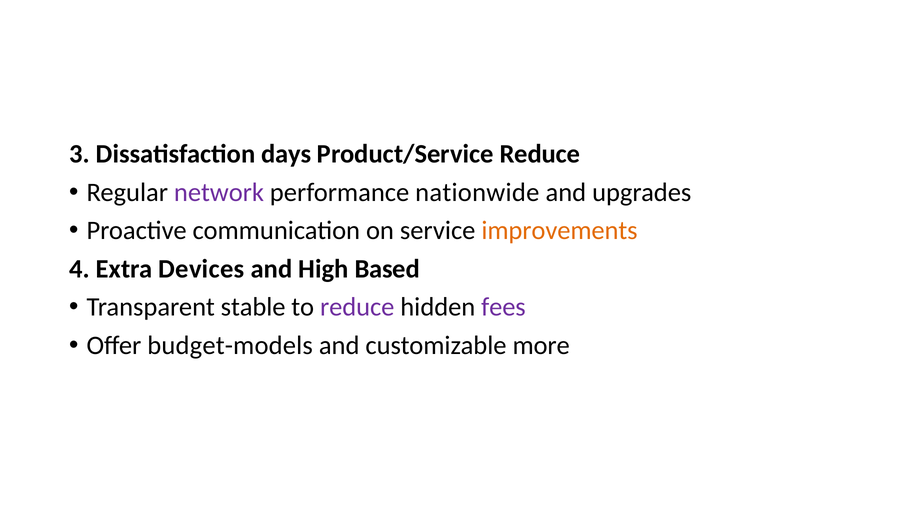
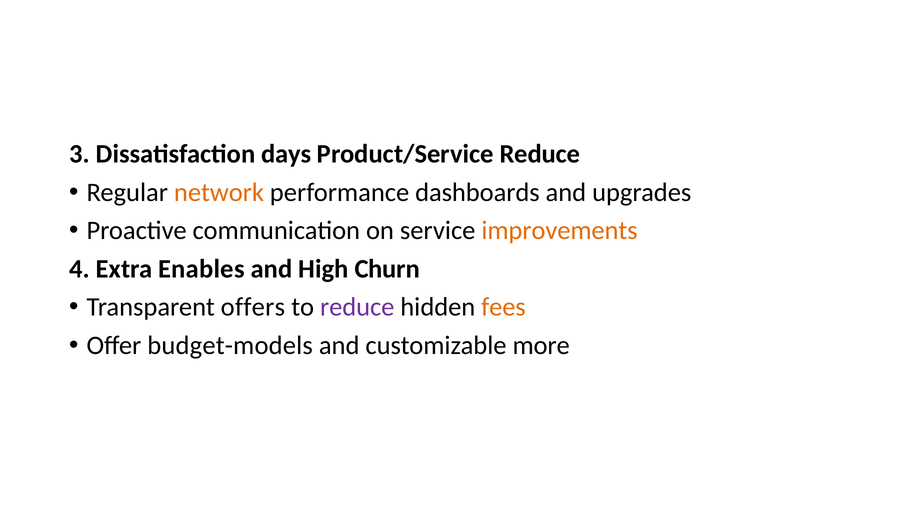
network colour: purple -> orange
nationwide: nationwide -> dashboards
Devices: Devices -> Enables
Based: Based -> Churn
stable: stable -> offers
fees colour: purple -> orange
